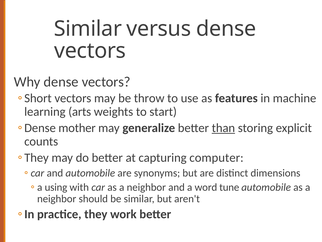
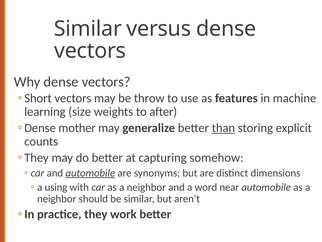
arts: arts -> size
start: start -> after
computer: computer -> somehow
automobile at (90, 173) underline: none -> present
tune: tune -> near
